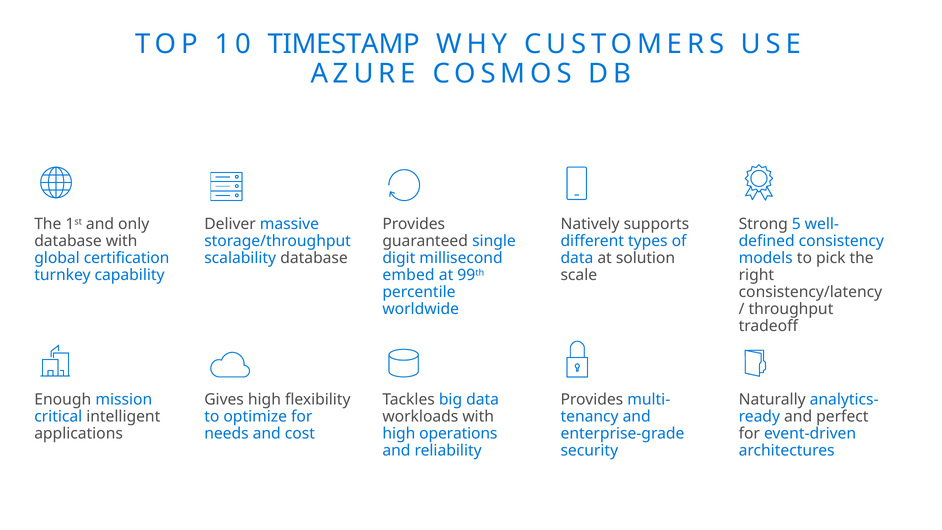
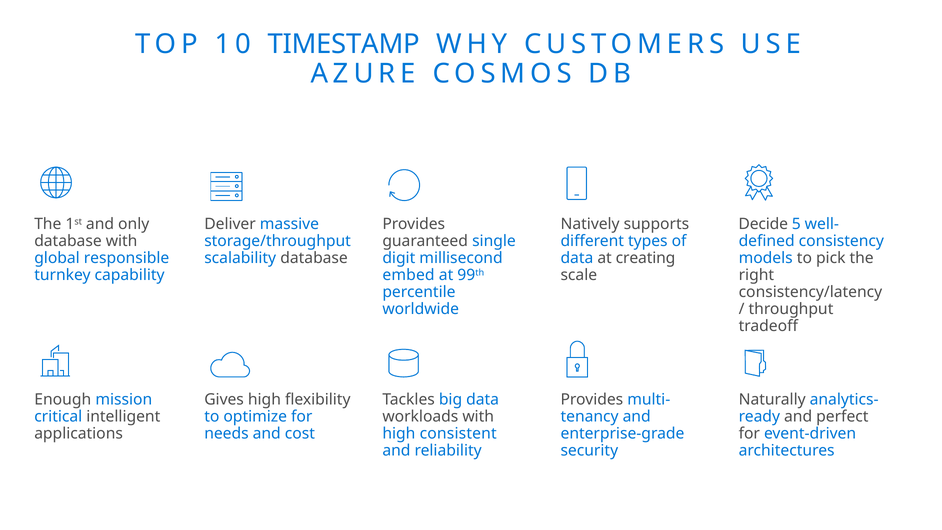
Strong: Strong -> Decide
certification: certification -> responsible
solution: solution -> creating
operations: operations -> consistent
